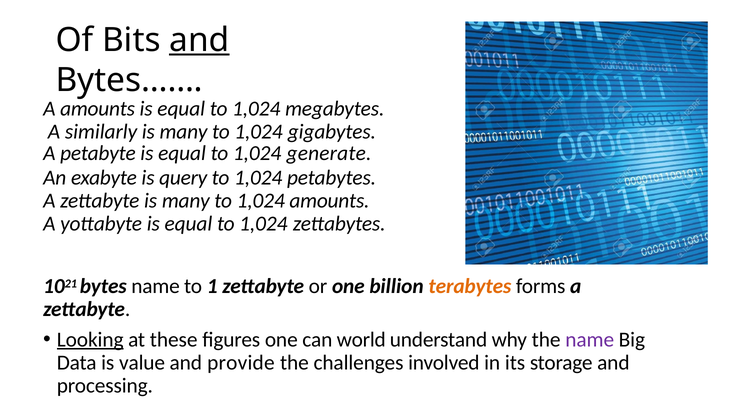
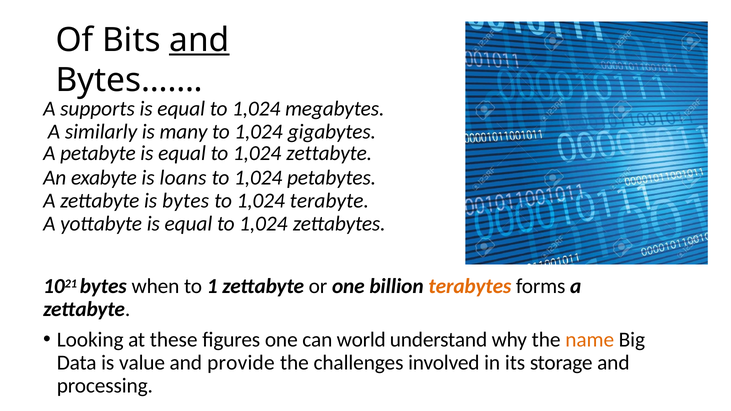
A amounts: amounts -> supports
1,024 generate: generate -> zettabyte
query: query -> loans
zettabyte is many: many -> bytes
1,024 amounts: amounts -> terabyte
bytes name: name -> when
Looking underline: present -> none
name at (590, 340) colour: purple -> orange
